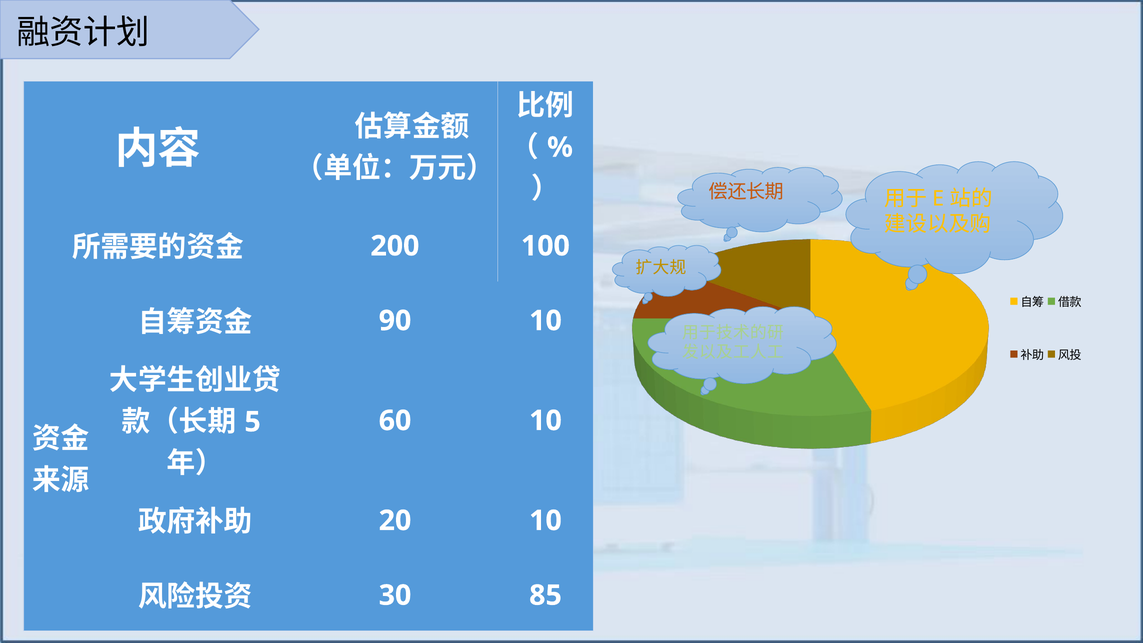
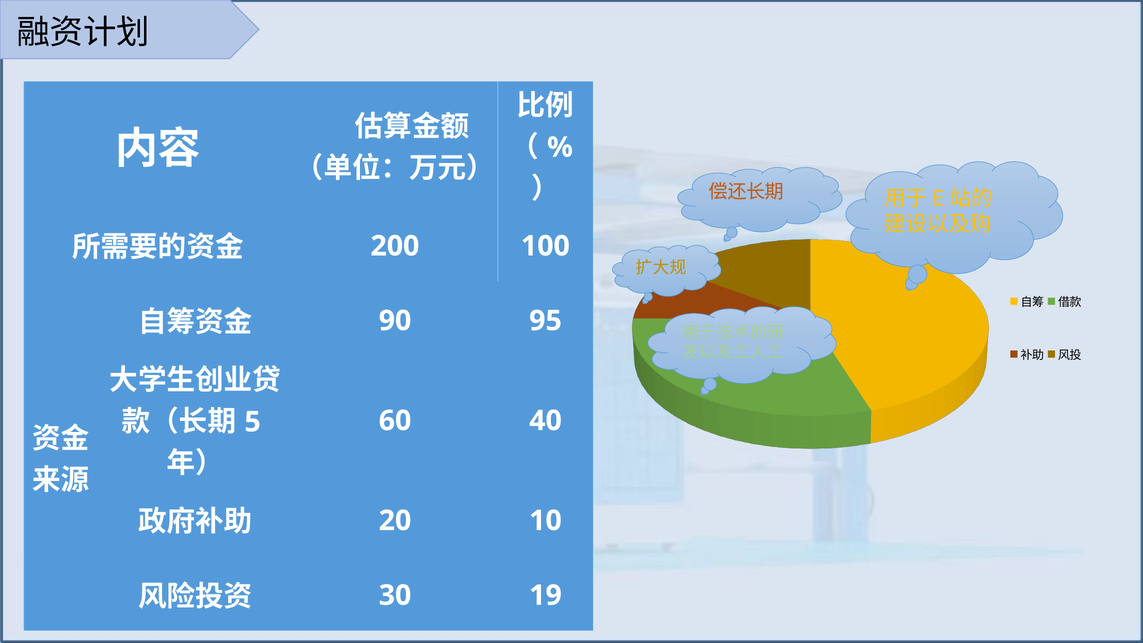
90 10: 10 -> 95
60 10: 10 -> 40
85: 85 -> 19
